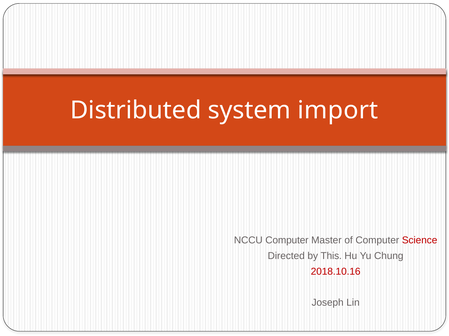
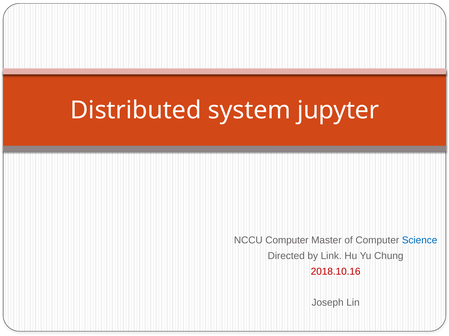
import: import -> jupyter
Science colour: red -> blue
This: This -> Link
